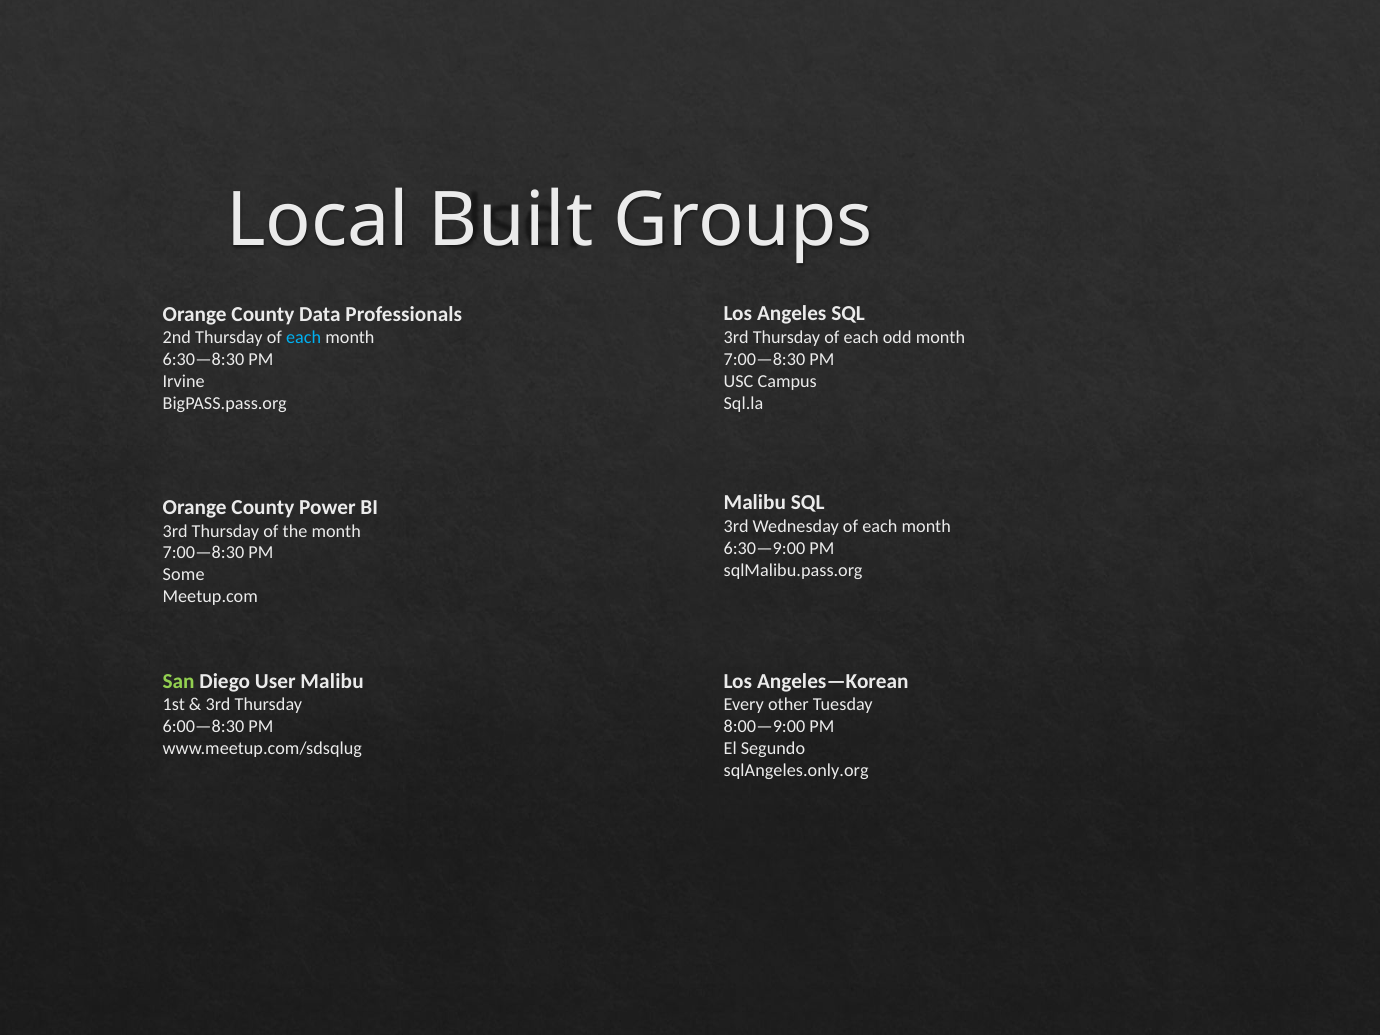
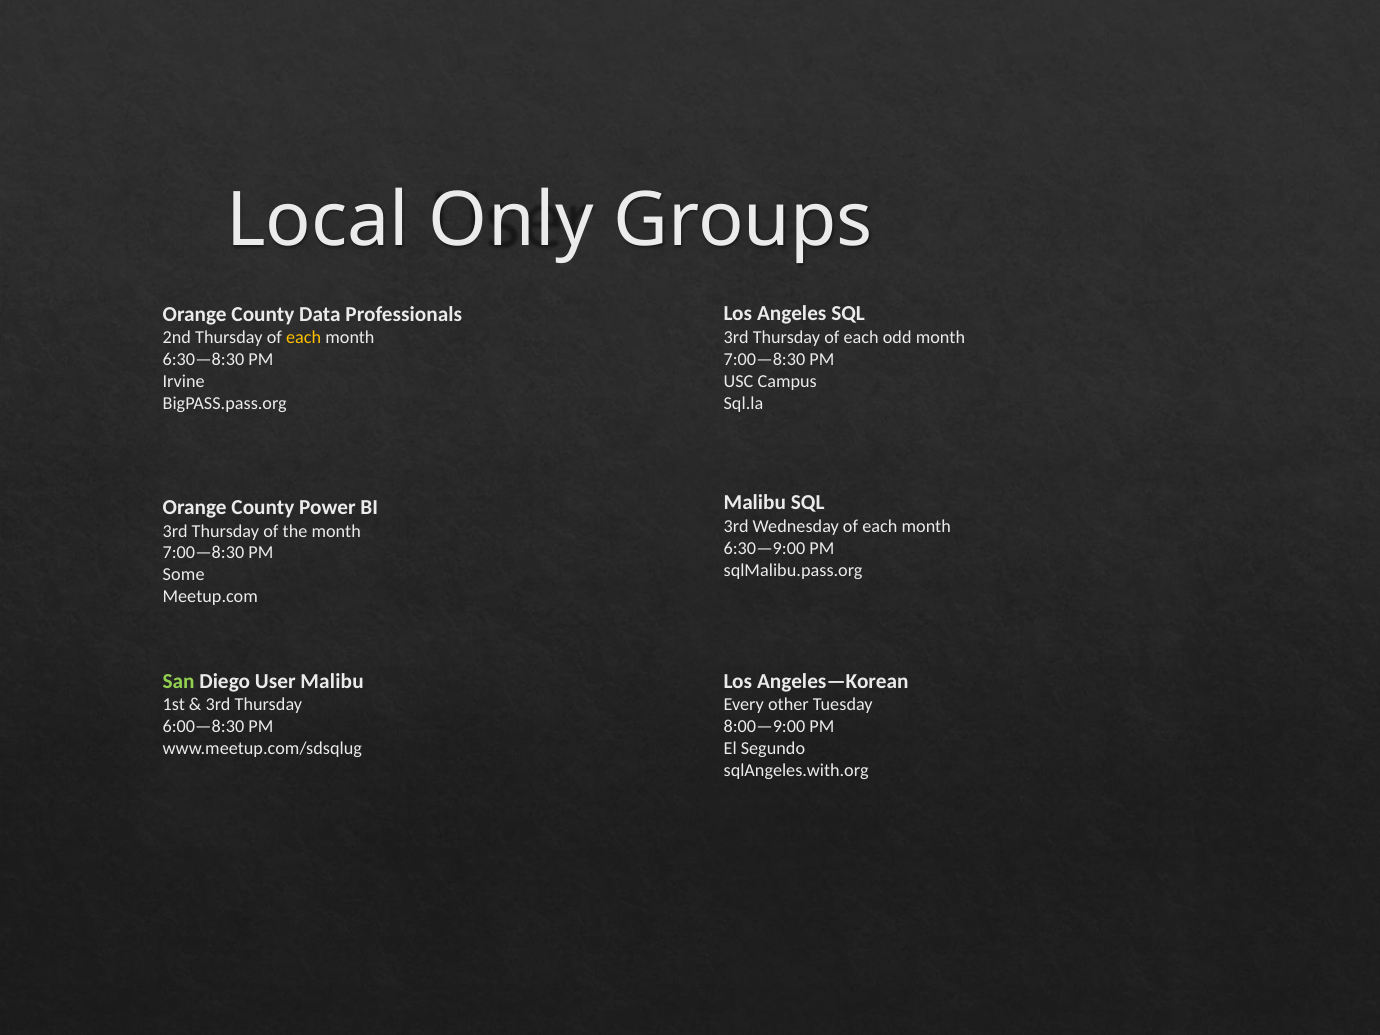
Built: Built -> Only
each at (304, 338) colour: light blue -> yellow
sqlAngeles.only.org: sqlAngeles.only.org -> sqlAngeles.with.org
